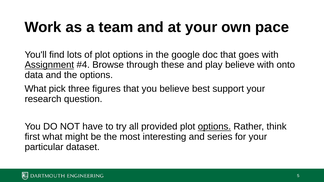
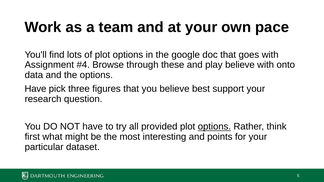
Assignment underline: present -> none
What at (35, 89): What -> Have
series: series -> points
